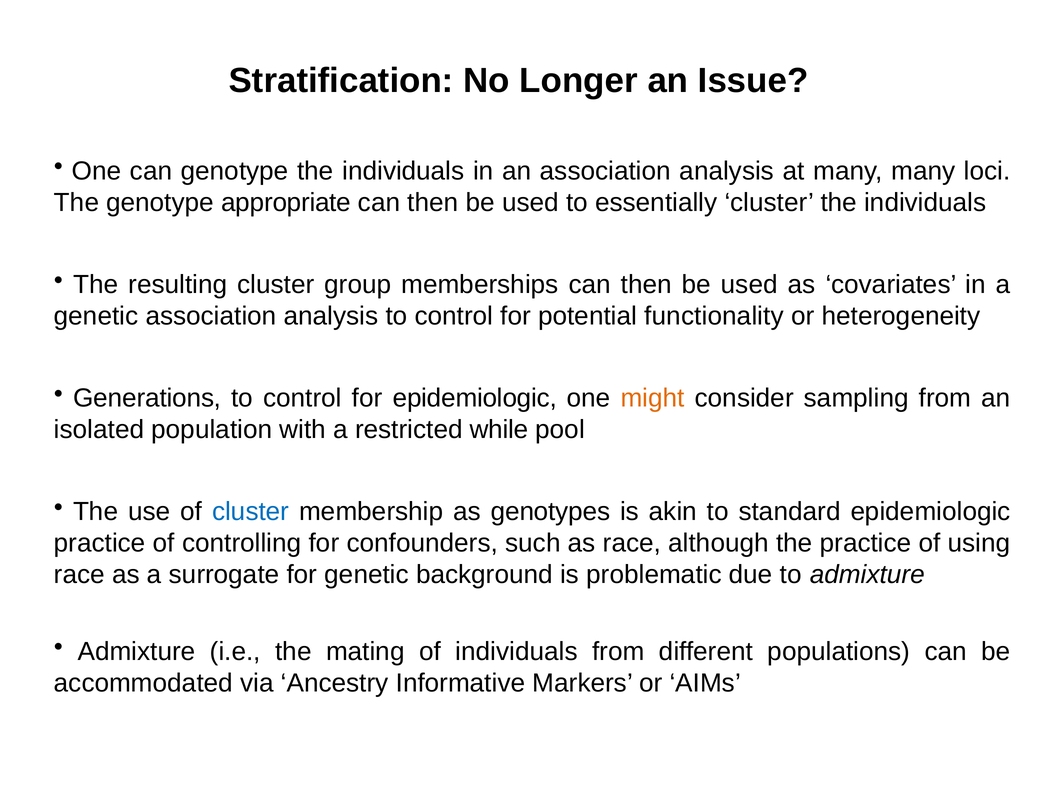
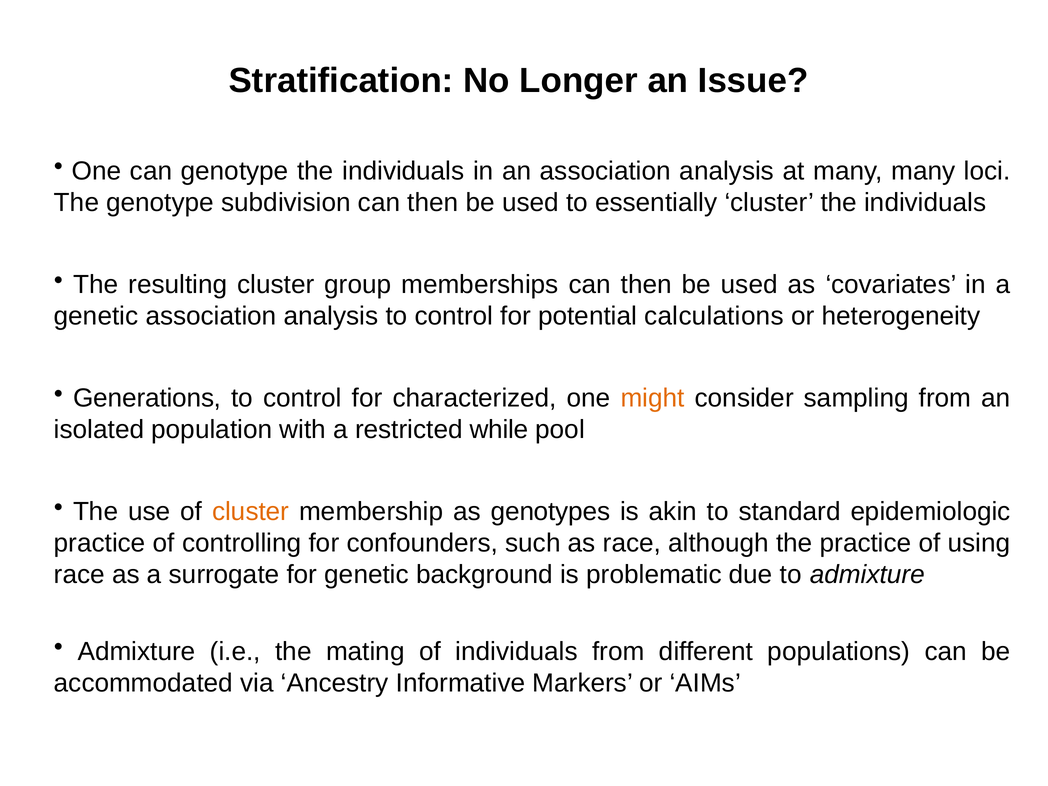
appropriate: appropriate -> subdivision
functionality: functionality -> calculations
for epidemiologic: epidemiologic -> characterized
cluster at (251, 512) colour: blue -> orange
